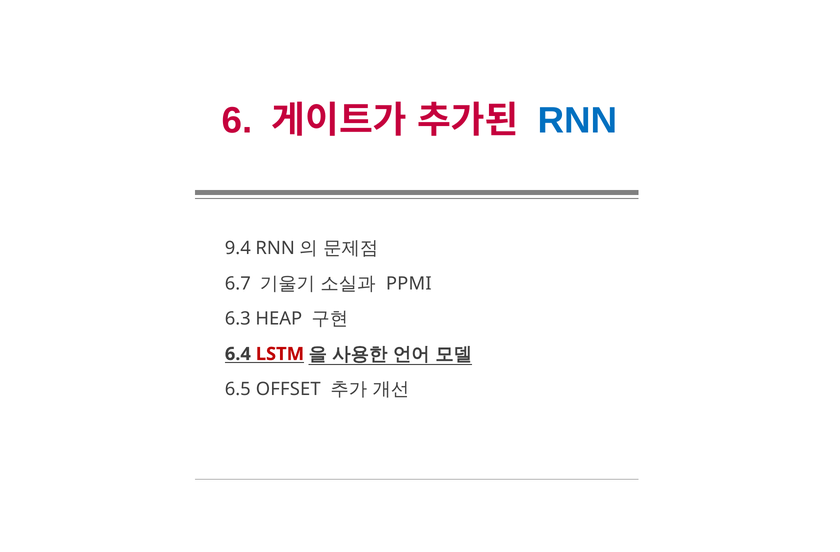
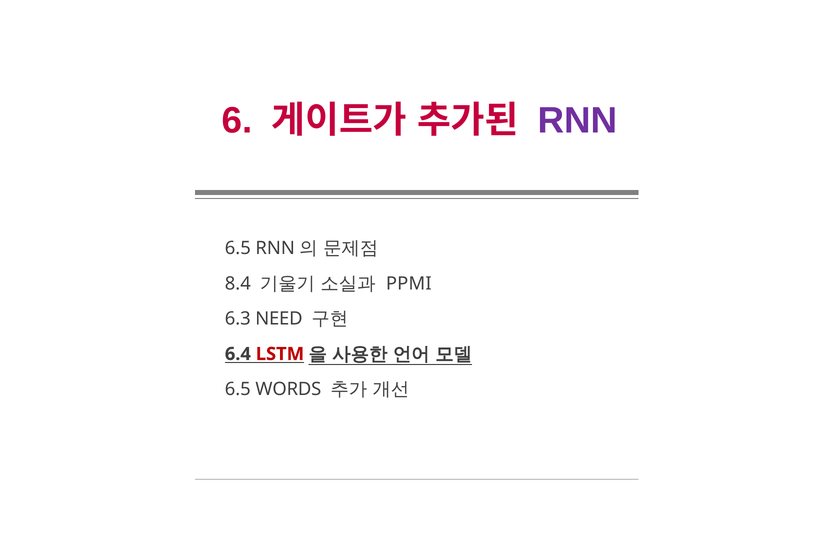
RNN colour: blue -> purple
9.4 at (238, 248): 9.4 -> 6.5
6.7: 6.7 -> 8.4
HEAP: HEAP -> NEED
OFFSET: OFFSET -> WORDS
